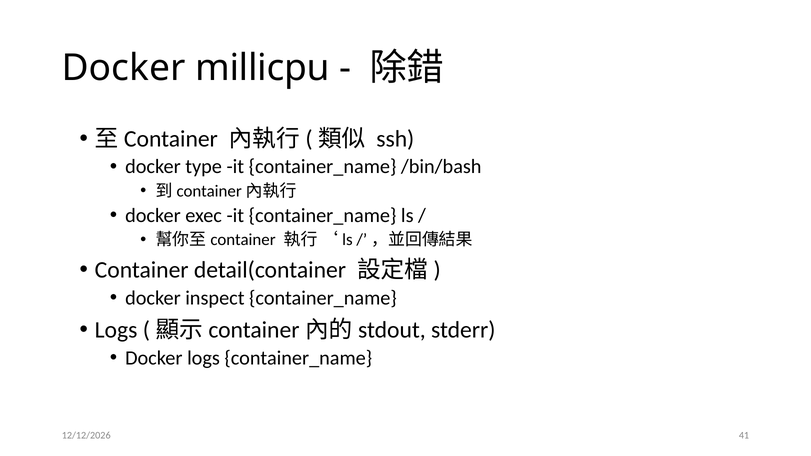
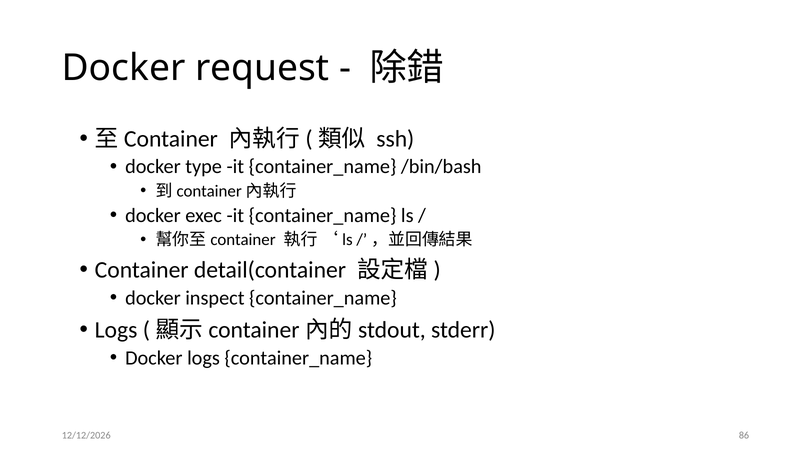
millicpu: millicpu -> request
41: 41 -> 86
